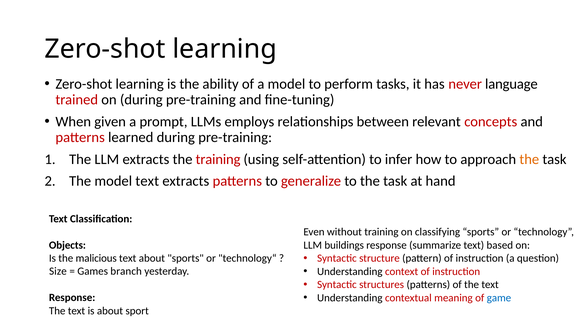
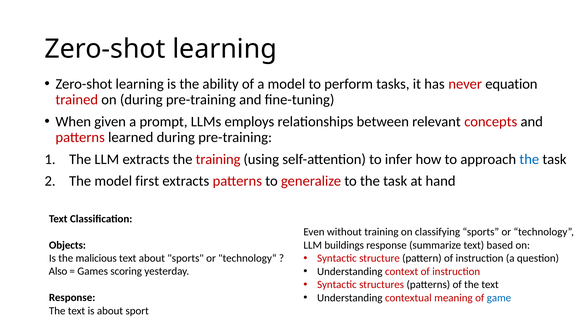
language: language -> equation
the at (529, 159) colour: orange -> blue
model text: text -> first
Size: Size -> Also
branch: branch -> scoring
